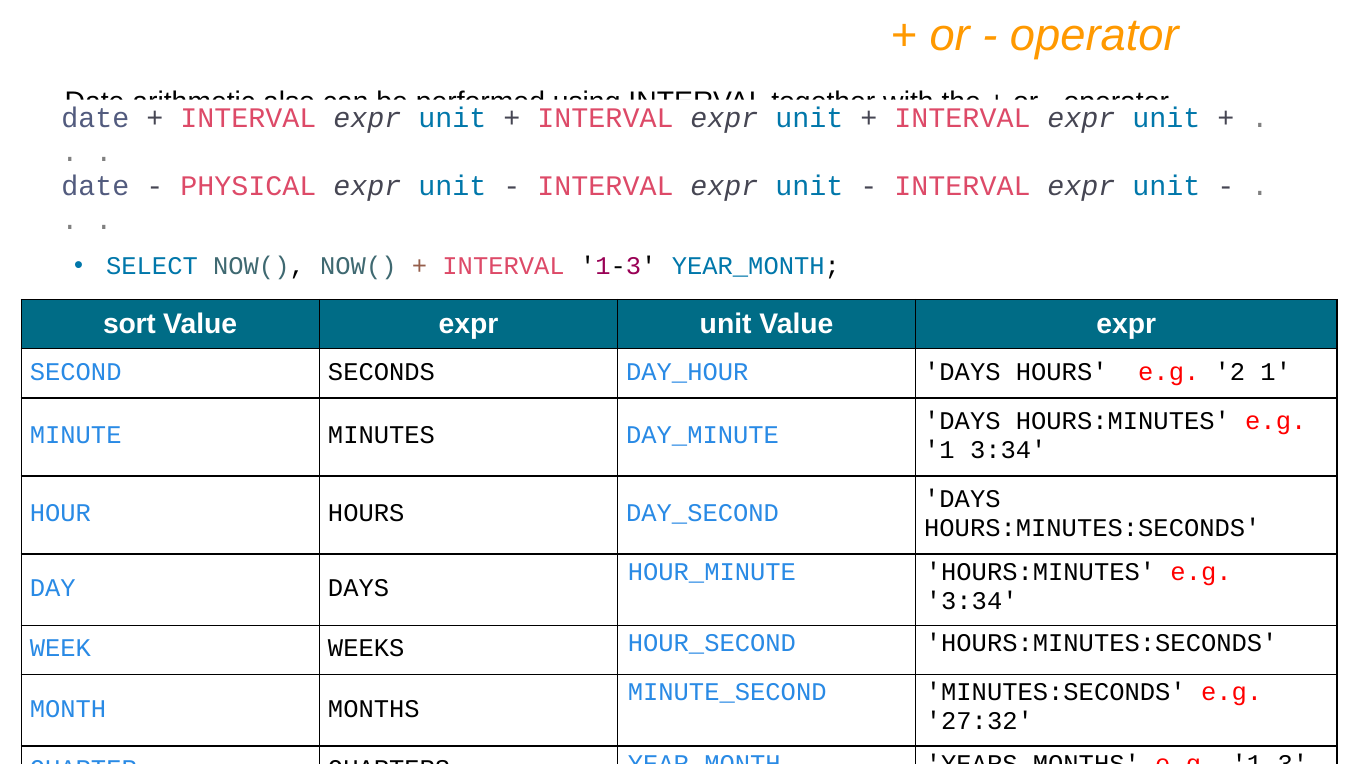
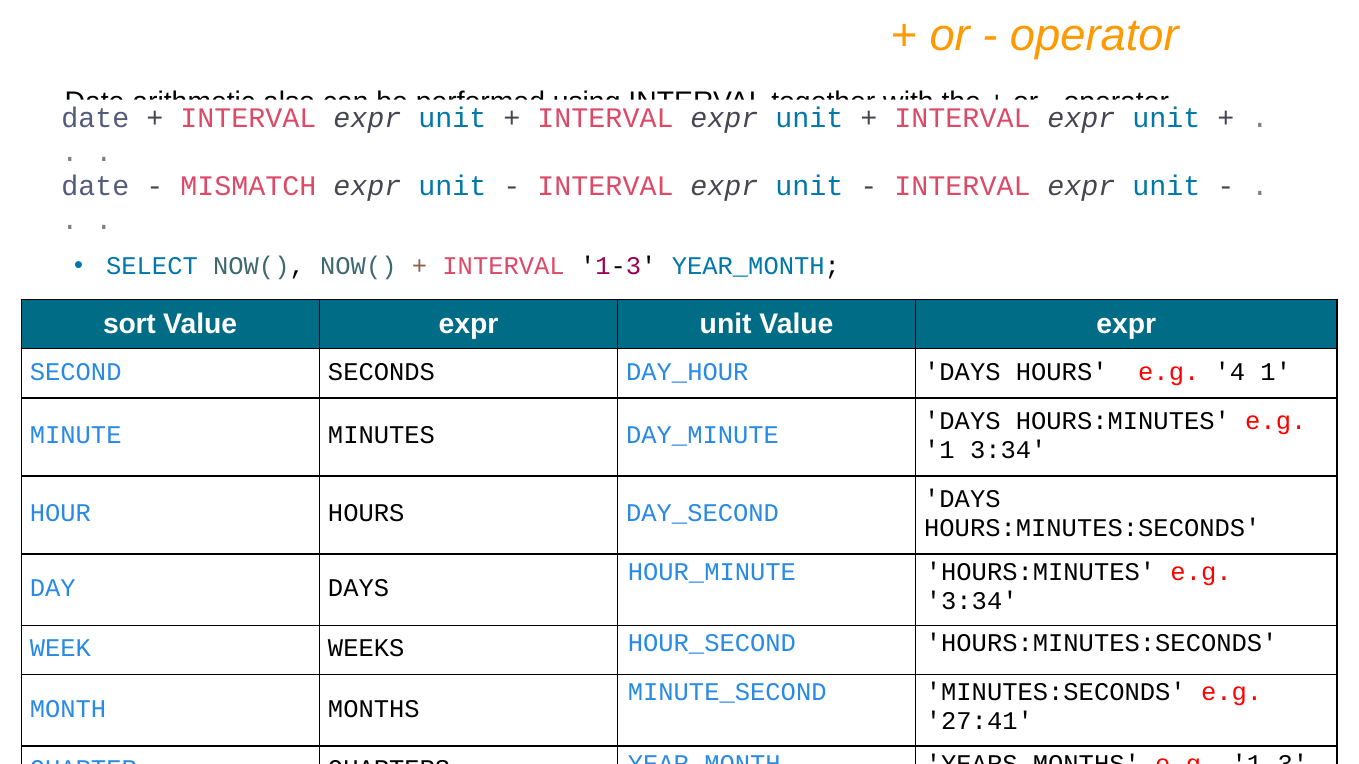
PHYSICAL: PHYSICAL -> MISMATCH
2: 2 -> 4
27:32: 27:32 -> 27:41
